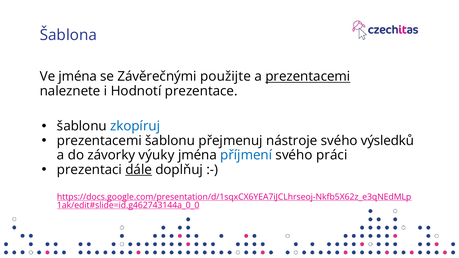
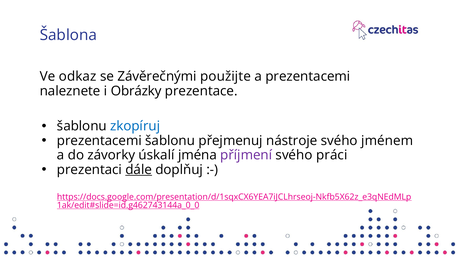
Ve jména: jména -> odkaz
prezentacemi at (308, 77) underline: present -> none
Hodnotí: Hodnotí -> Obrázky
výsledků: výsledků -> jménem
výuky: výuky -> úskalí
příjmení colour: blue -> purple
